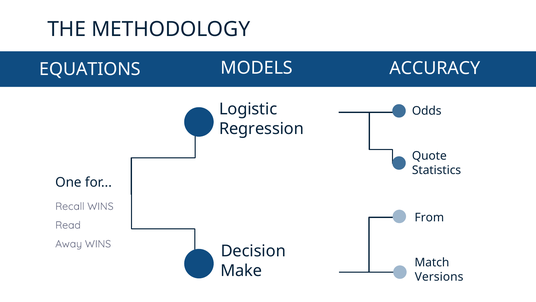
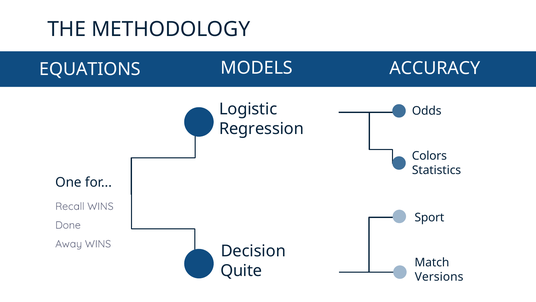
Quote: Quote -> Colors
From: From -> Sport
Read: Read -> Done
Make: Make -> Quite
